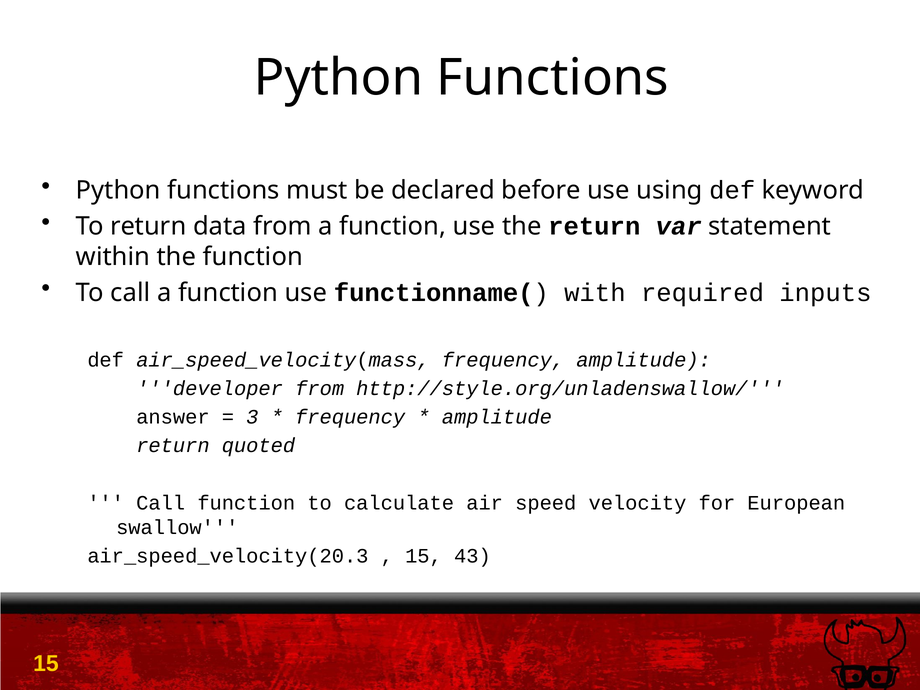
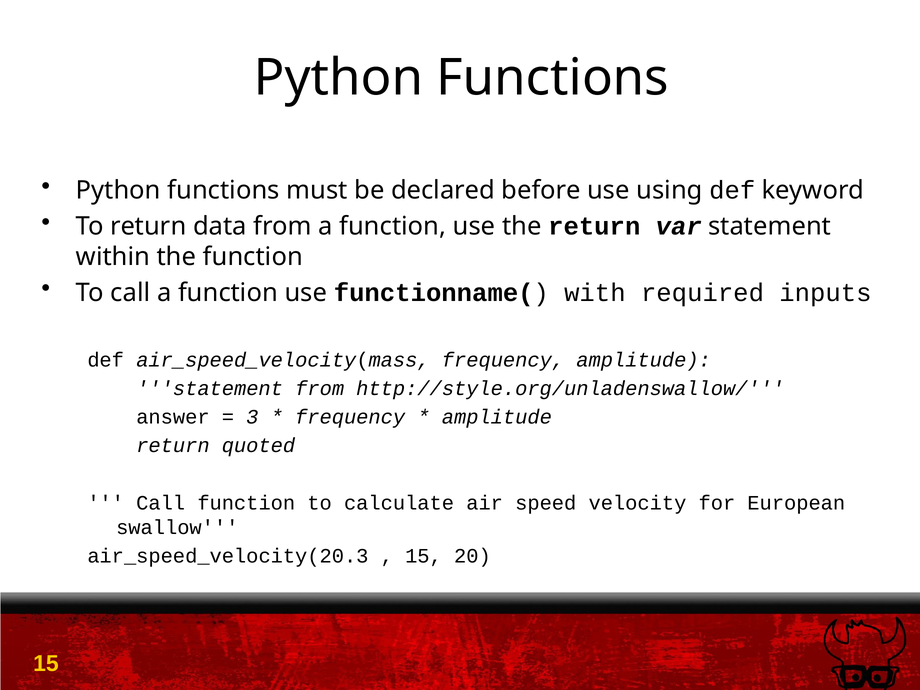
developer at (210, 388): developer -> statement
43: 43 -> 20
